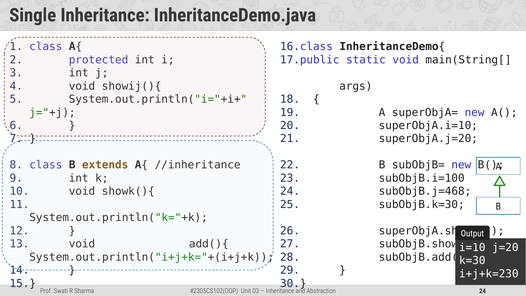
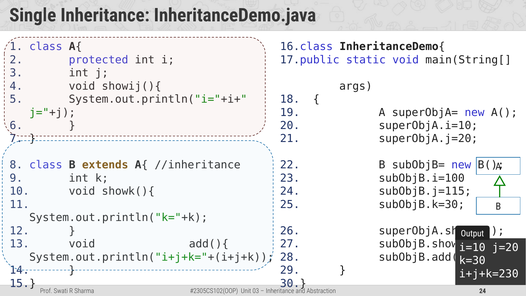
subObjB.j=468: subObjB.j=468 -> subObjB.j=115
